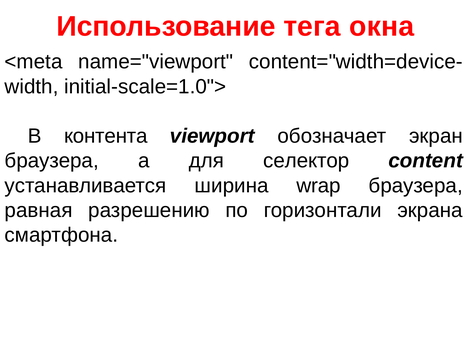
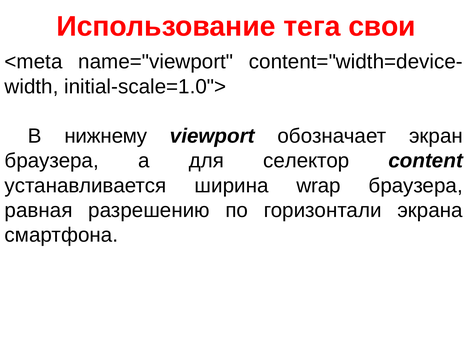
окна: окна -> свои
контента: контента -> нижнему
